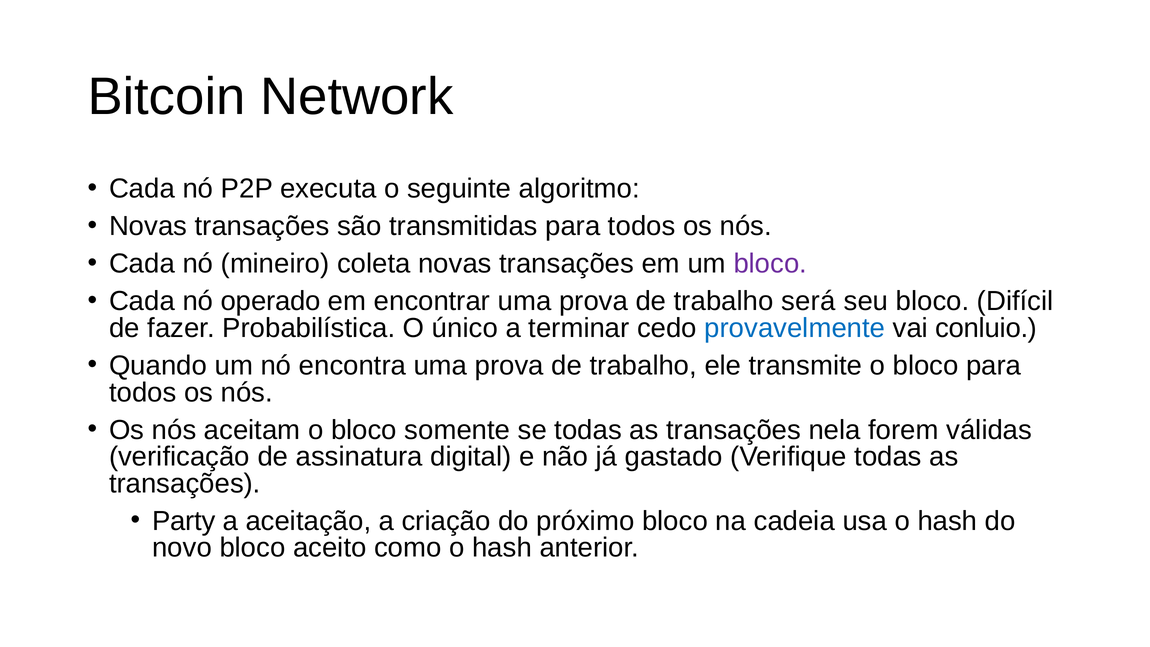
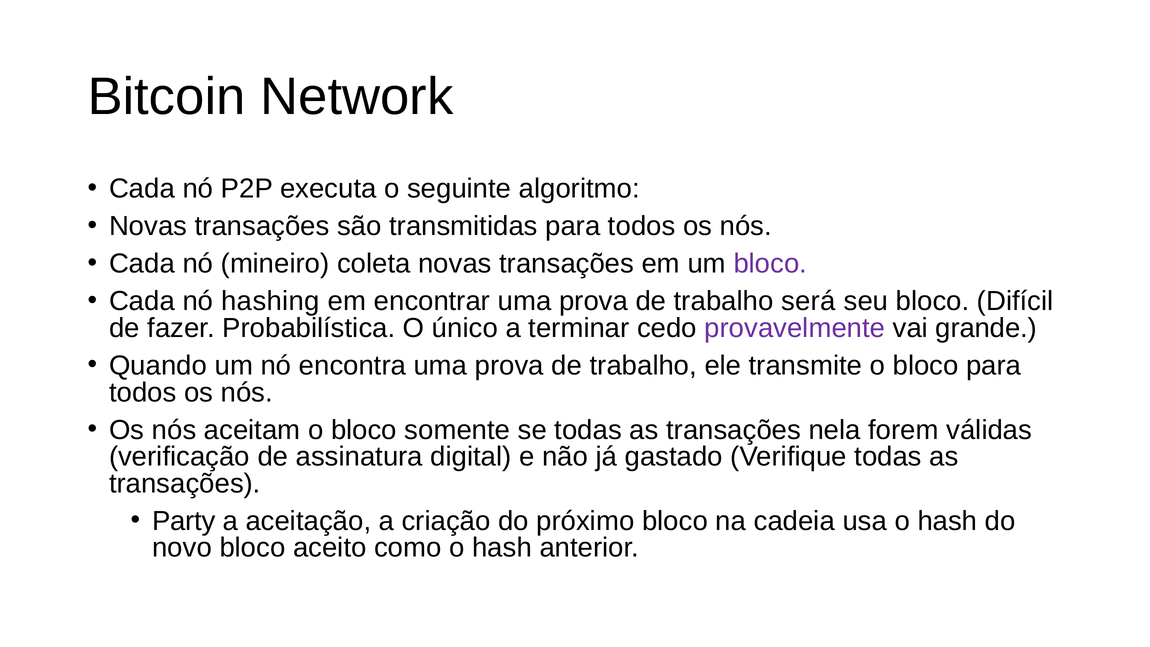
operado: operado -> hashing
provavelmente colour: blue -> purple
conluio: conluio -> grande
